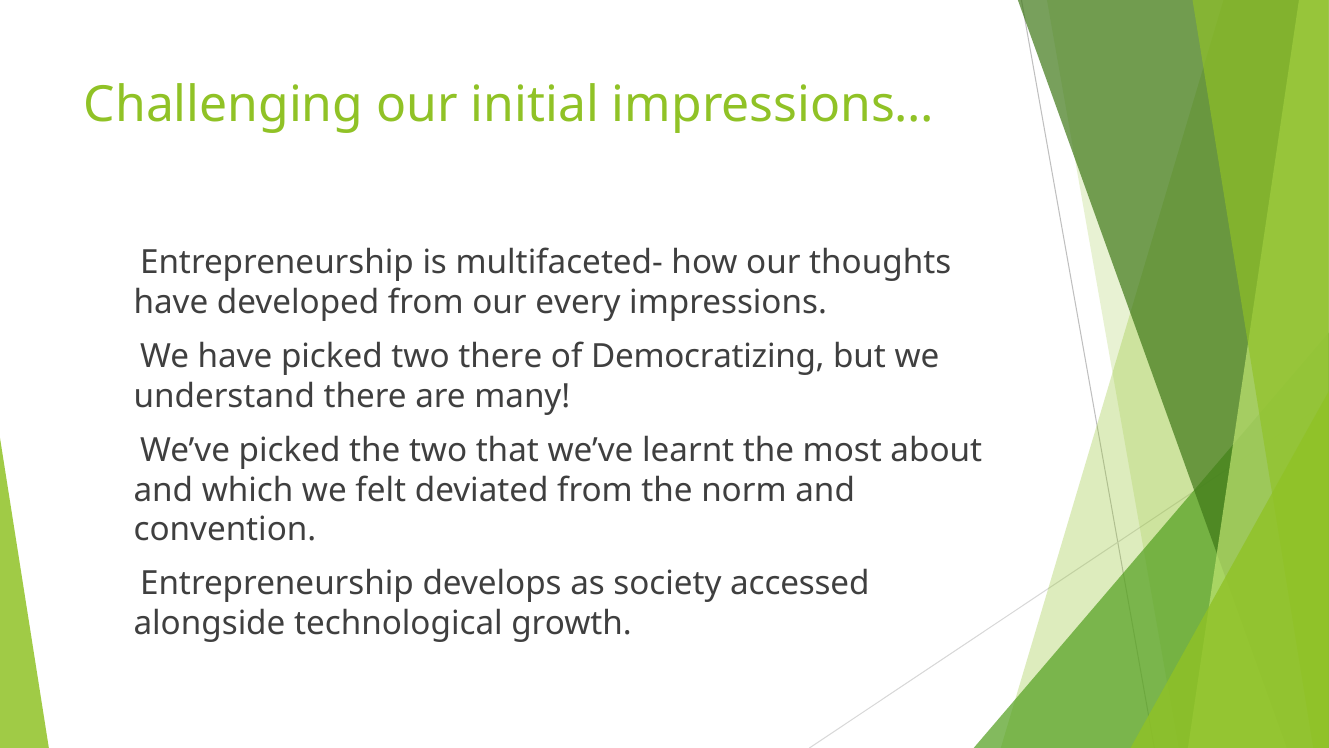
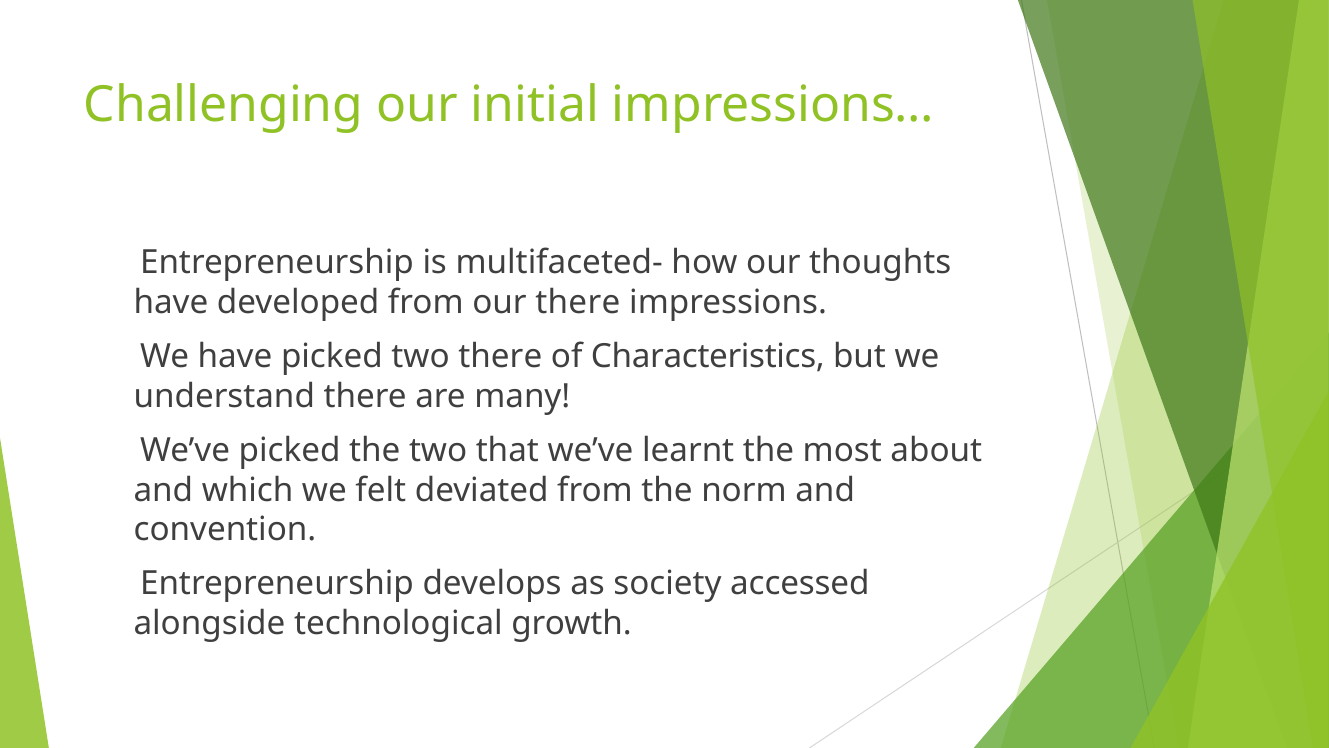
our every: every -> there
Democratizing: Democratizing -> Characteristics
